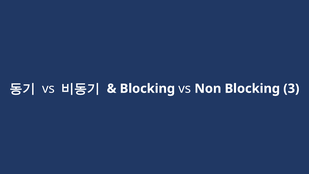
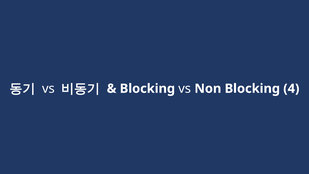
3: 3 -> 4
